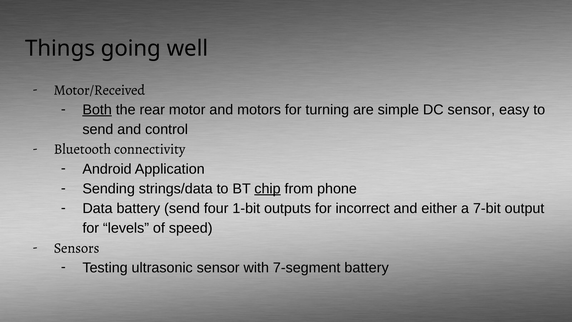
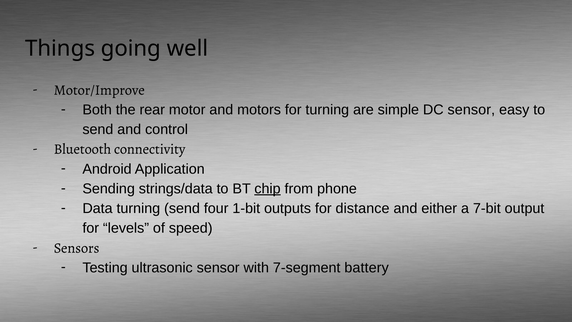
Motor/Received: Motor/Received -> Motor/Improve
Both underline: present -> none
Data battery: battery -> turning
incorrect: incorrect -> distance
